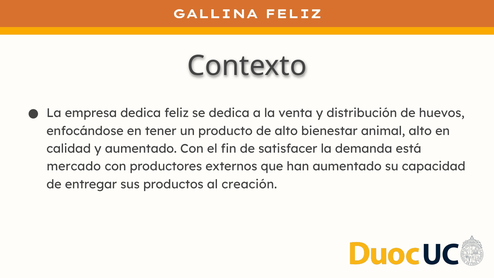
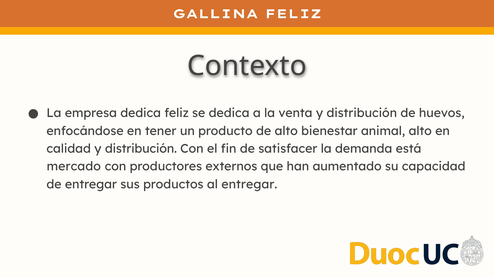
calidad y aumentado: aumentado -> distribución
al creación: creación -> entregar
